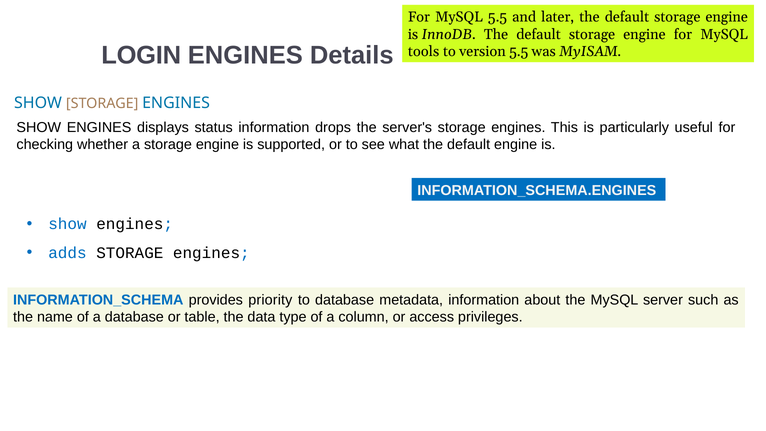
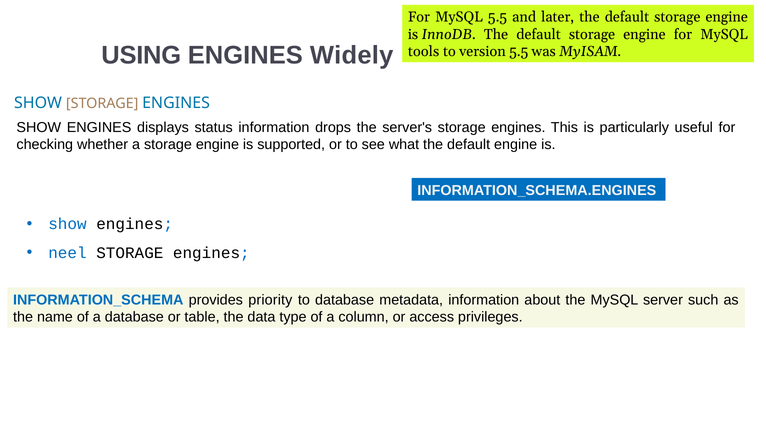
LOGIN: LOGIN -> USING
Details: Details -> Widely
adds: adds -> neel
